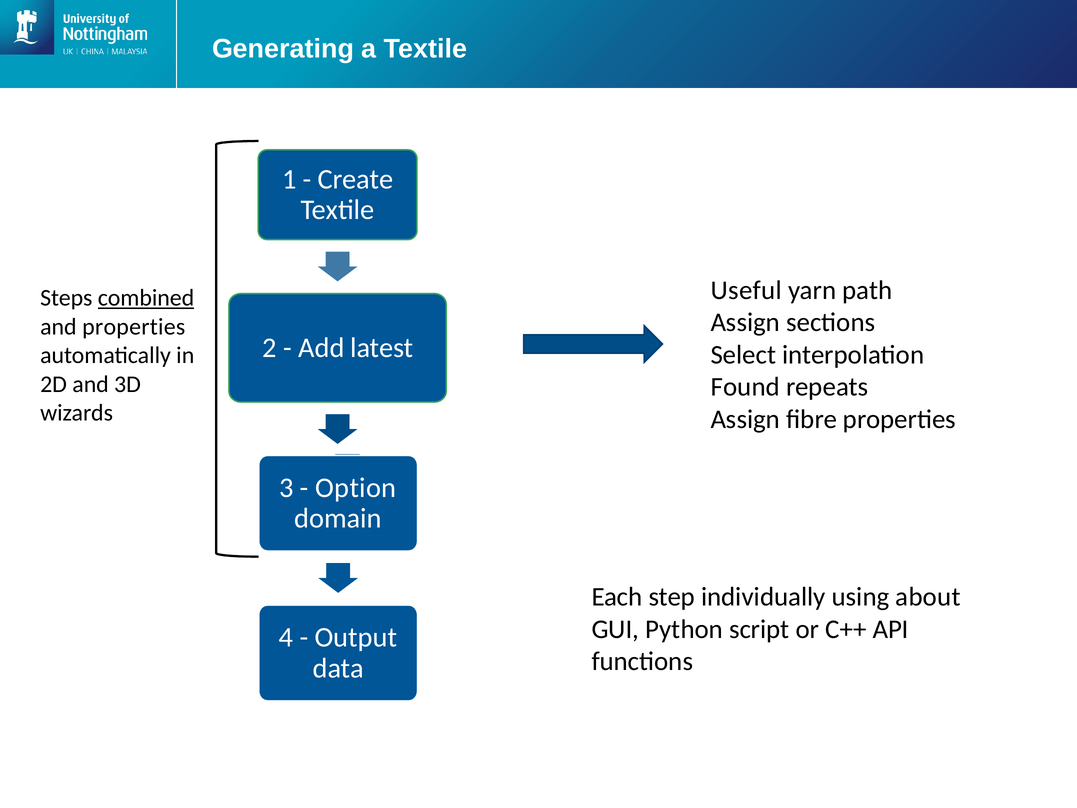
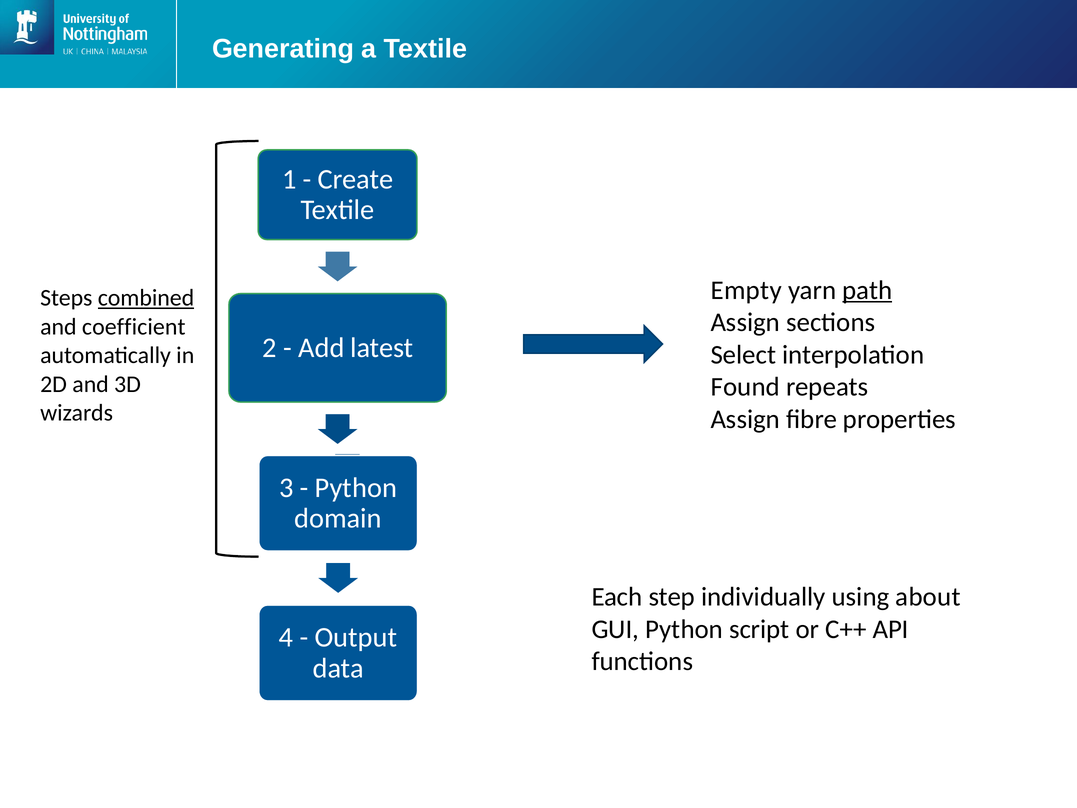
Useful: Useful -> Empty
path underline: none -> present
and properties: properties -> coefficient
Option at (356, 488): Option -> Python
